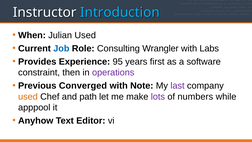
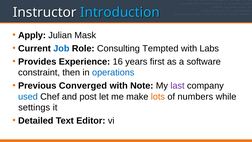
When: When -> Apply
Julian Used: Used -> Mask
Wrangler: Wrangler -> Tempted
95: 95 -> 16
operations colour: purple -> blue
used at (28, 96) colour: orange -> blue
path: path -> post
lots colour: purple -> orange
apppool: apppool -> settings
Anyhow: Anyhow -> Detailed
